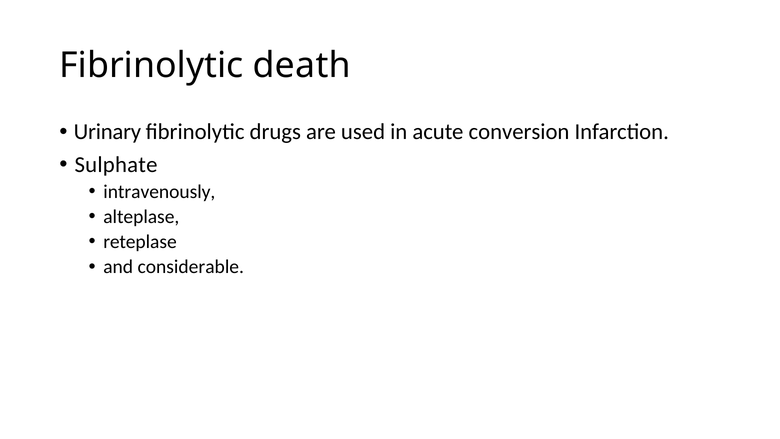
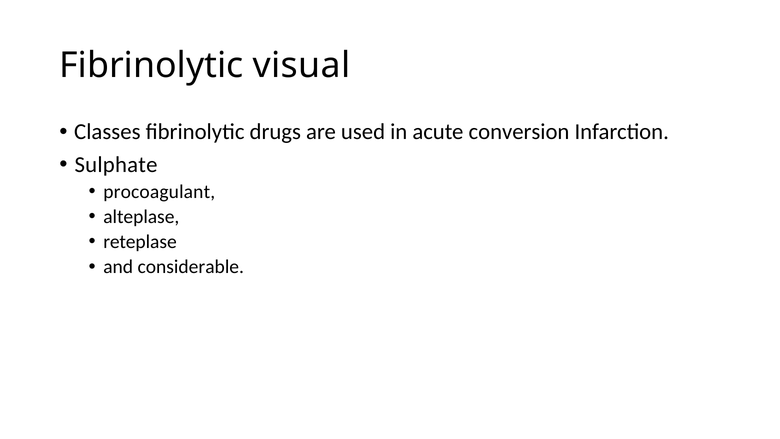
death: death -> visual
Urinary: Urinary -> Classes
intravenously: intravenously -> procoagulant
